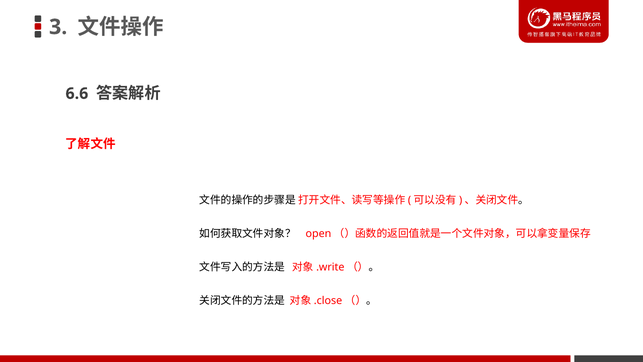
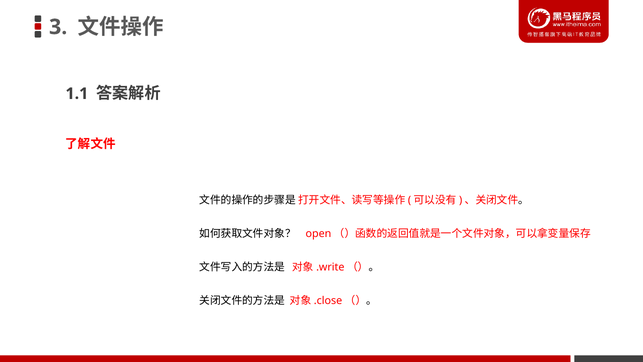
6.6: 6.6 -> 1.1
